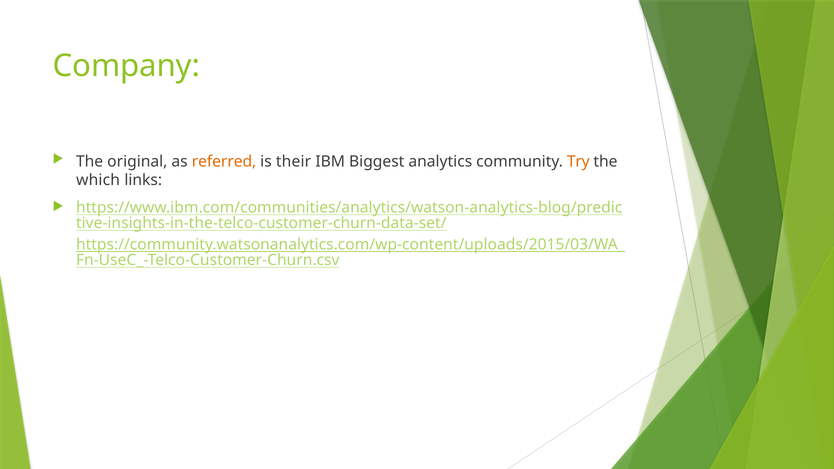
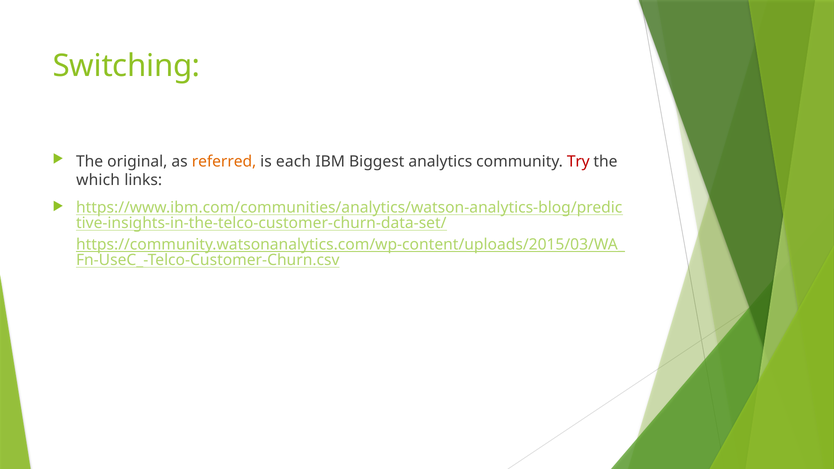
Company: Company -> Switching
their: their -> each
Try colour: orange -> red
